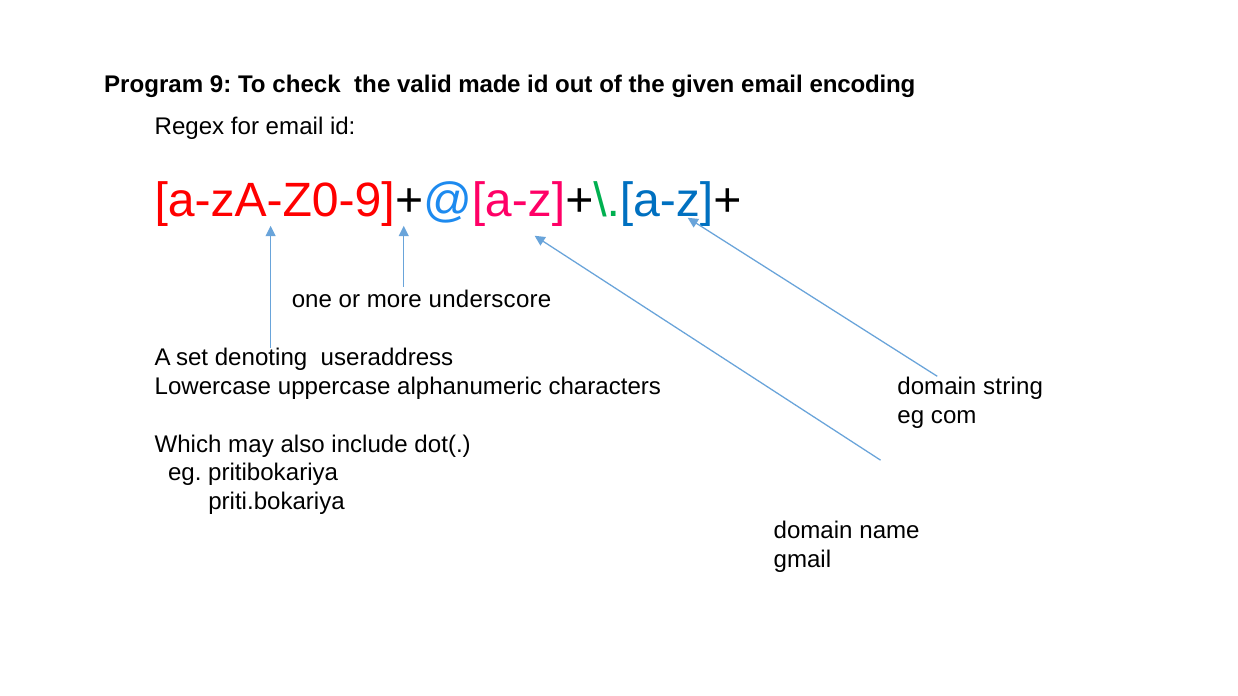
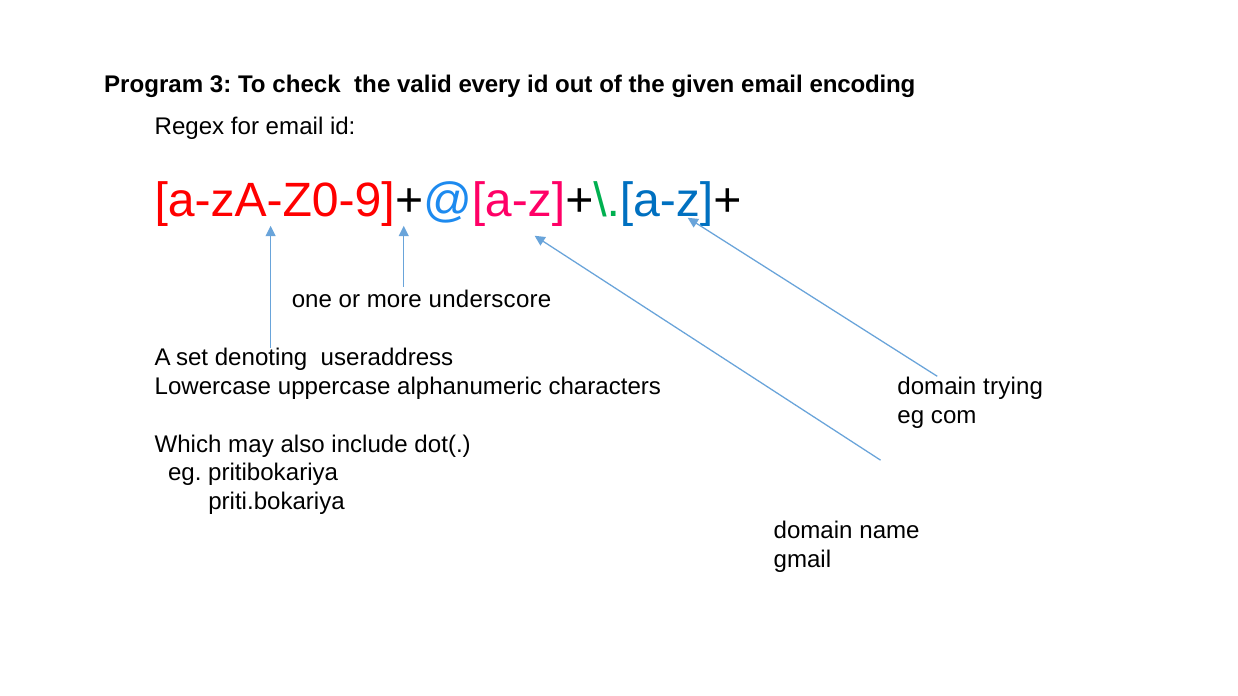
9: 9 -> 3
made: made -> every
string: string -> trying
